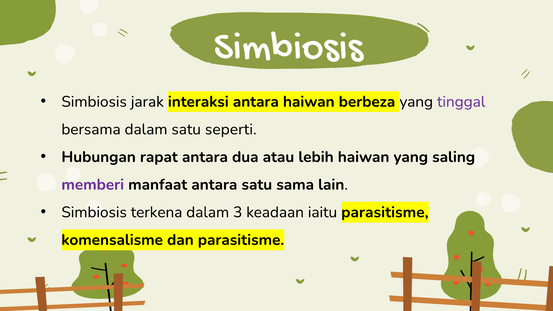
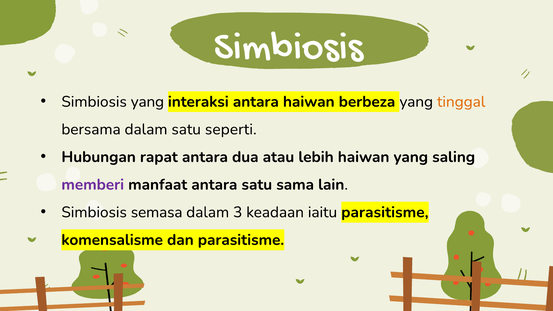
Simbiosis jarak: jarak -> yang
tinggal colour: purple -> orange
terkena: terkena -> semasa
